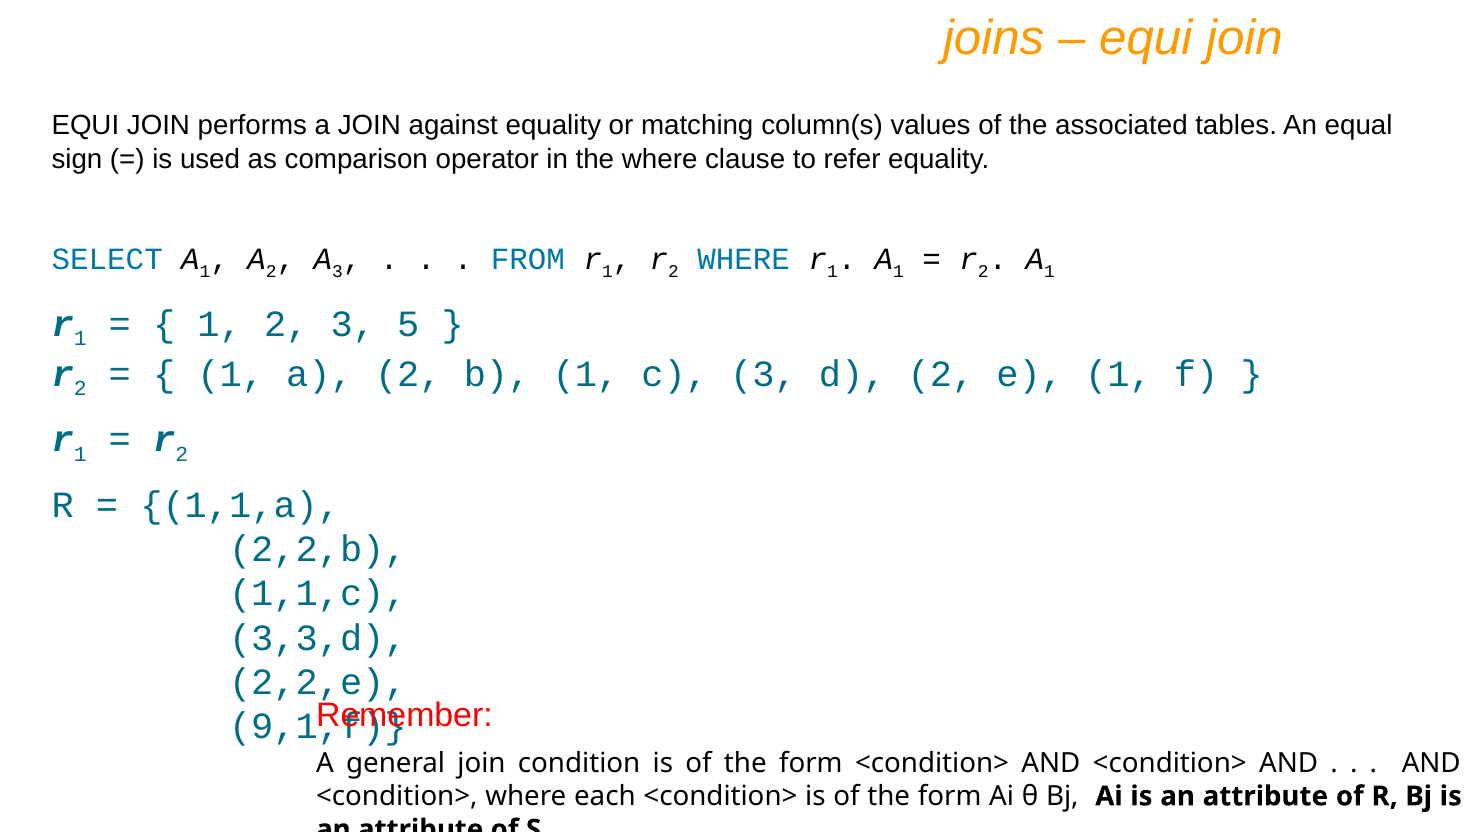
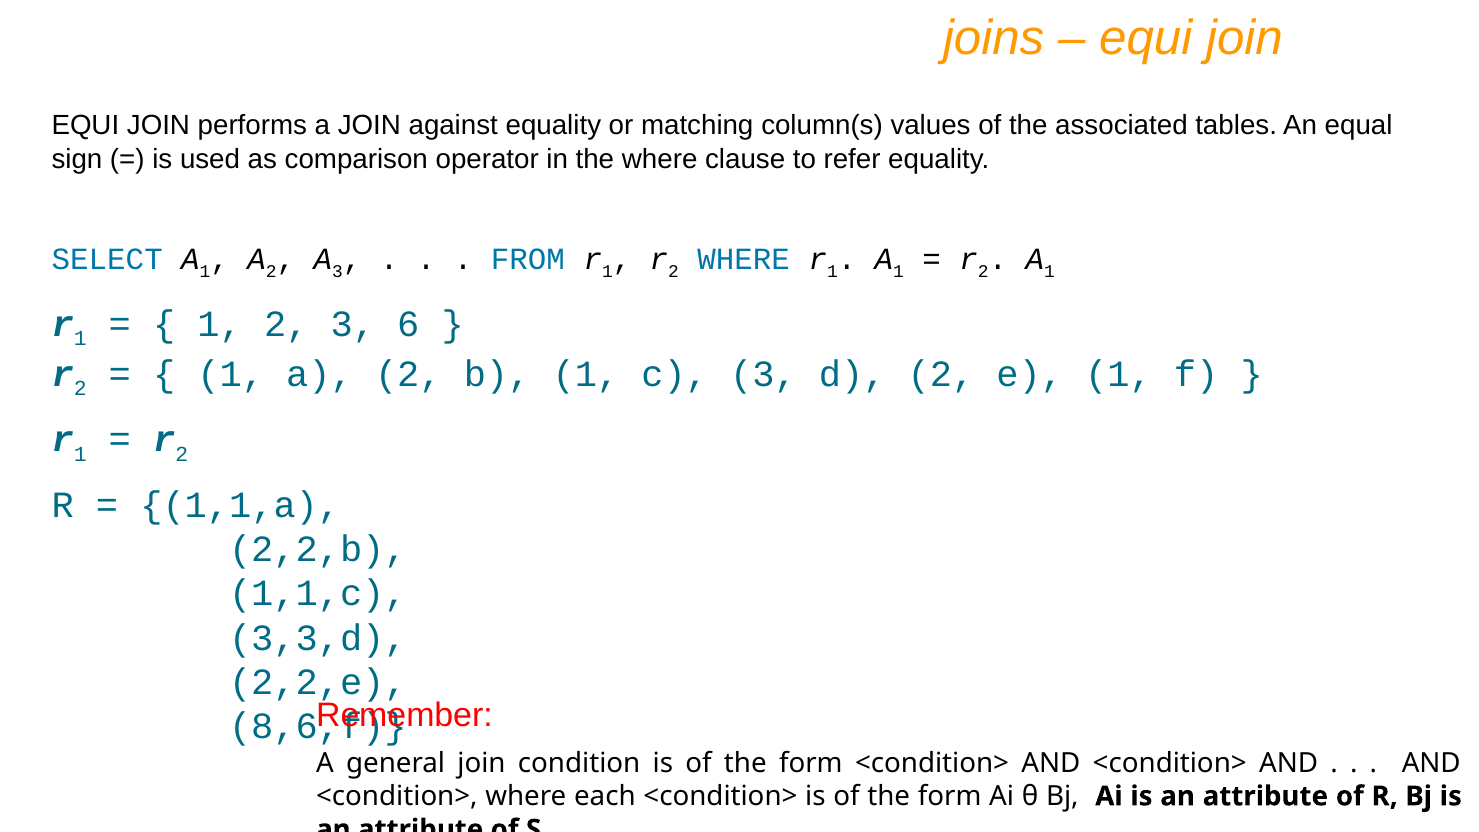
5: 5 -> 6
9,1,f: 9,1,f -> 8,6,f
